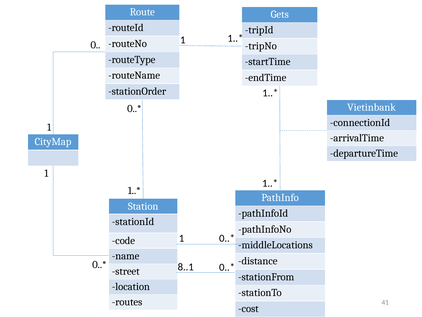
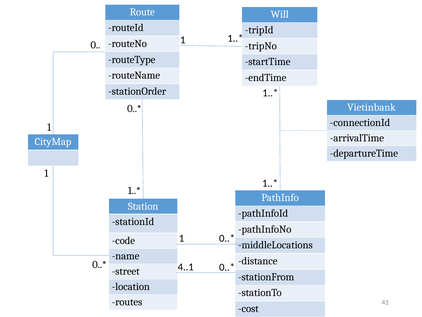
Gets: Gets -> Will
8..1: 8..1 -> 4..1
